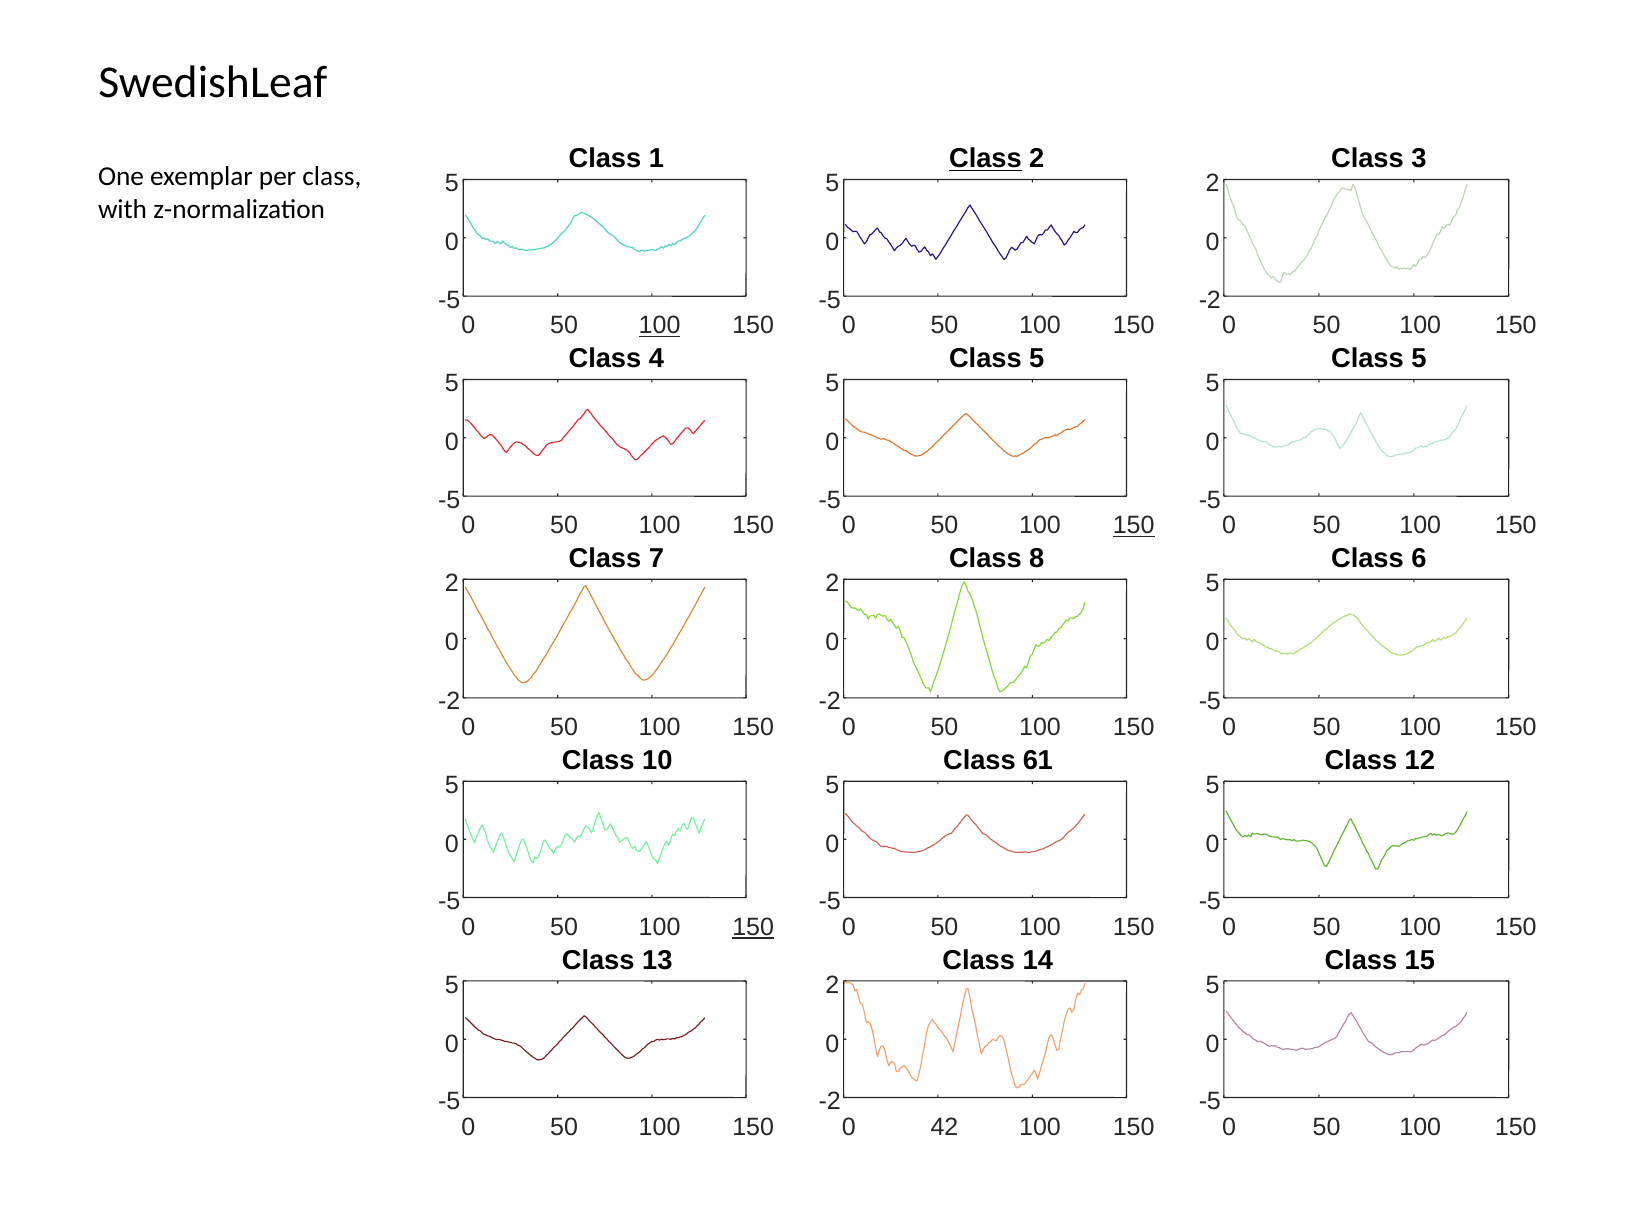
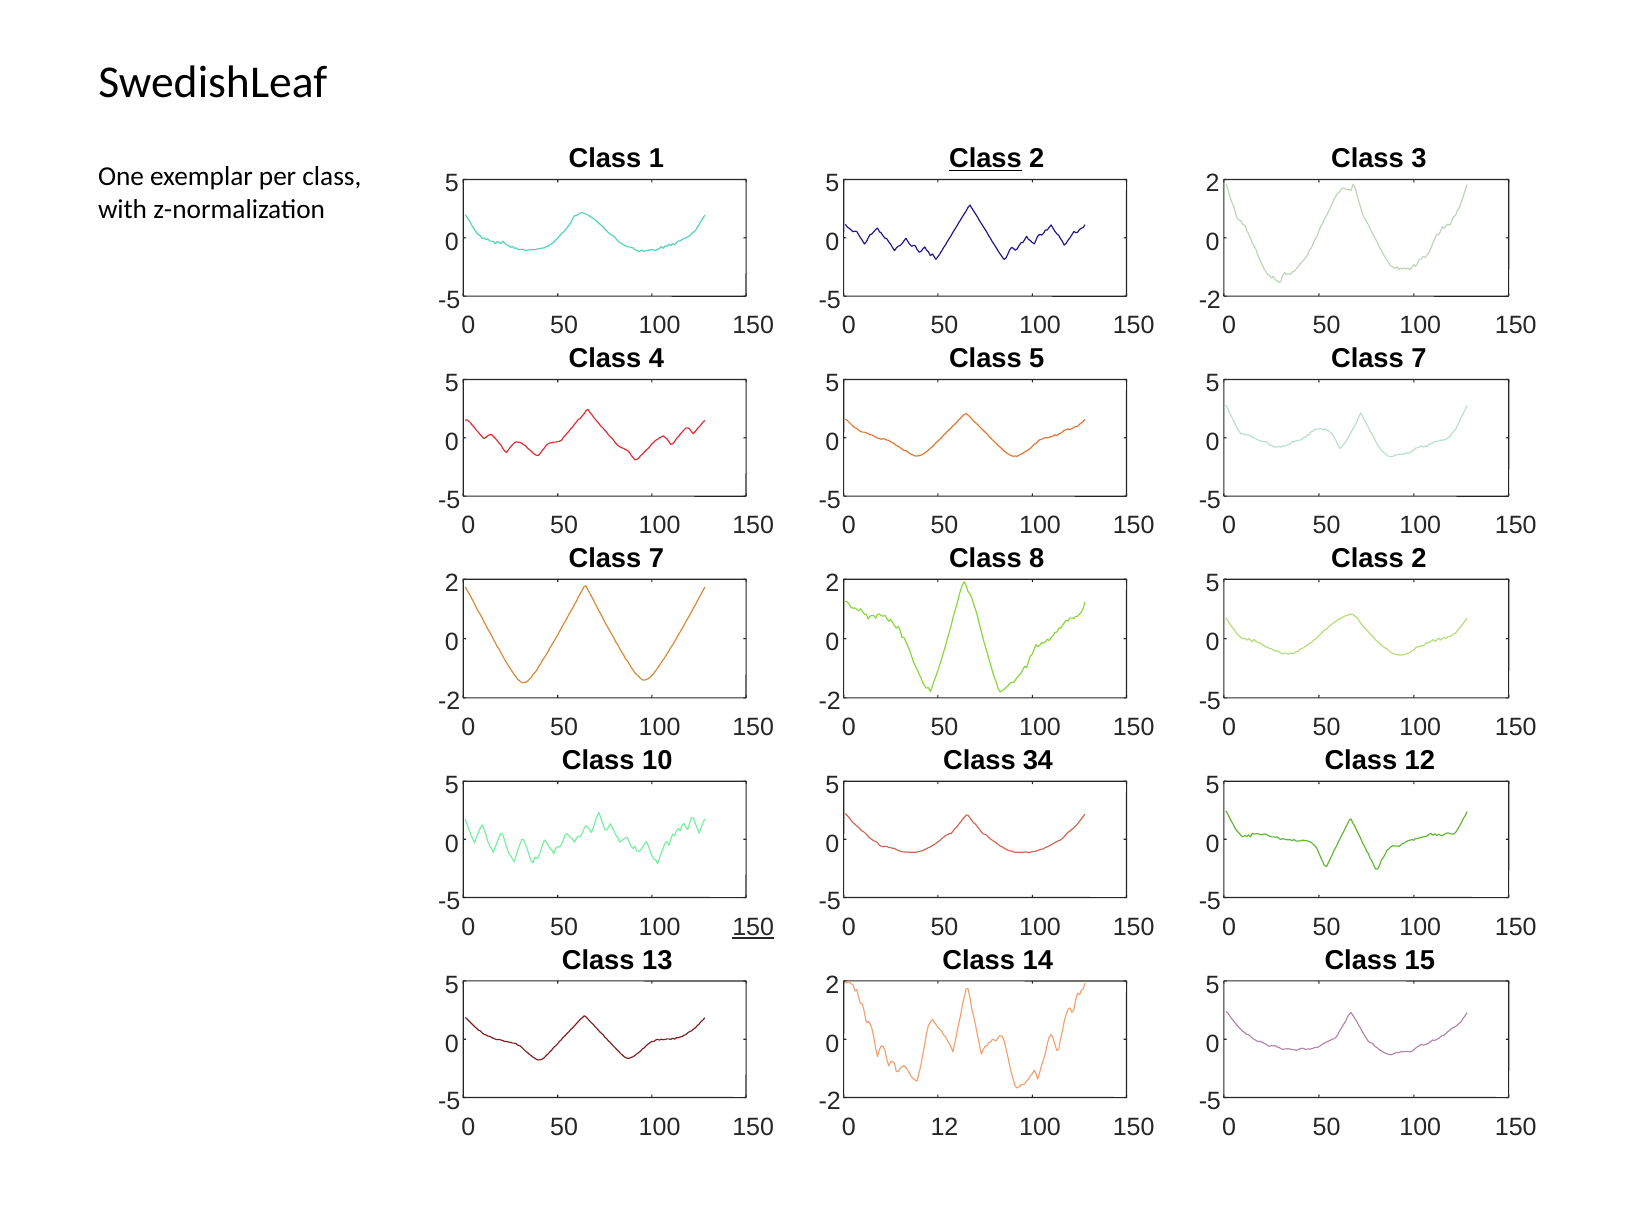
100 at (660, 326) underline: present -> none
5 at (1419, 359): 5 -> 7
150 at (1134, 526) underline: present -> none
6 at (1419, 559): 6 -> 2
61: 61 -> 34
0 42: 42 -> 12
